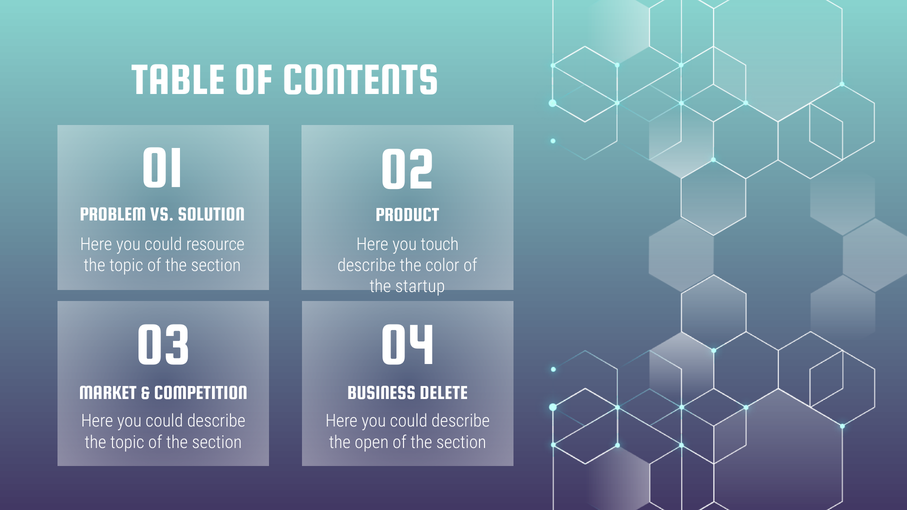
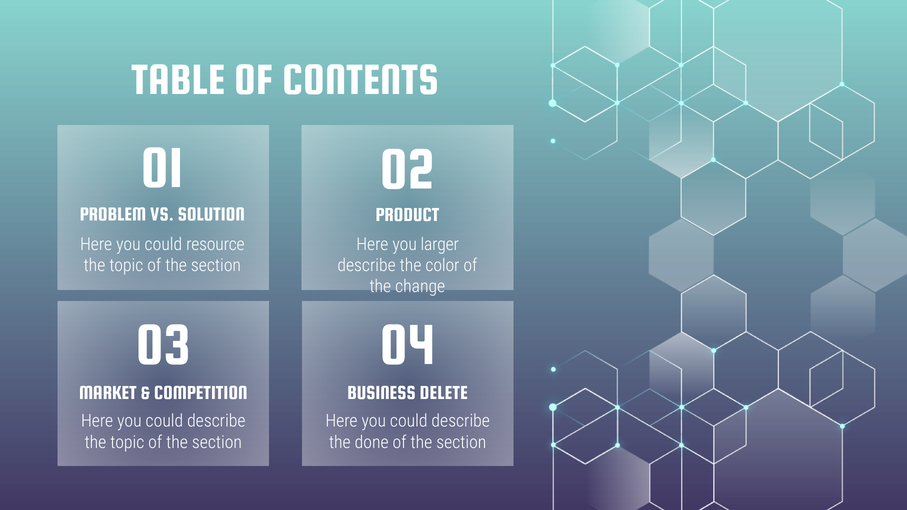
touch: touch -> larger
startup: startup -> change
open: open -> done
